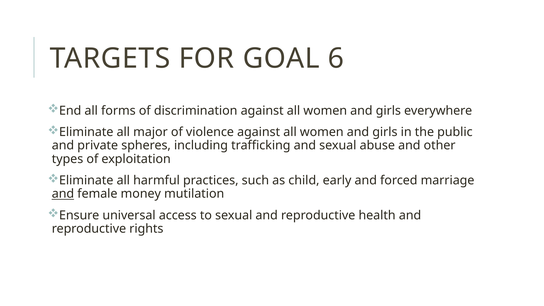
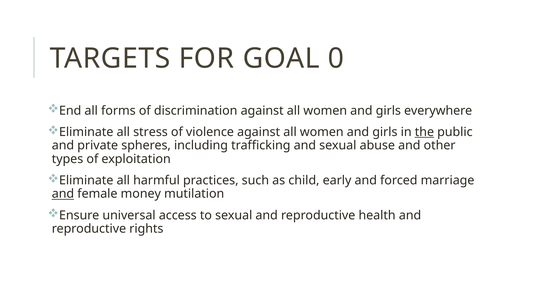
6: 6 -> 0
major: major -> stress
the underline: none -> present
